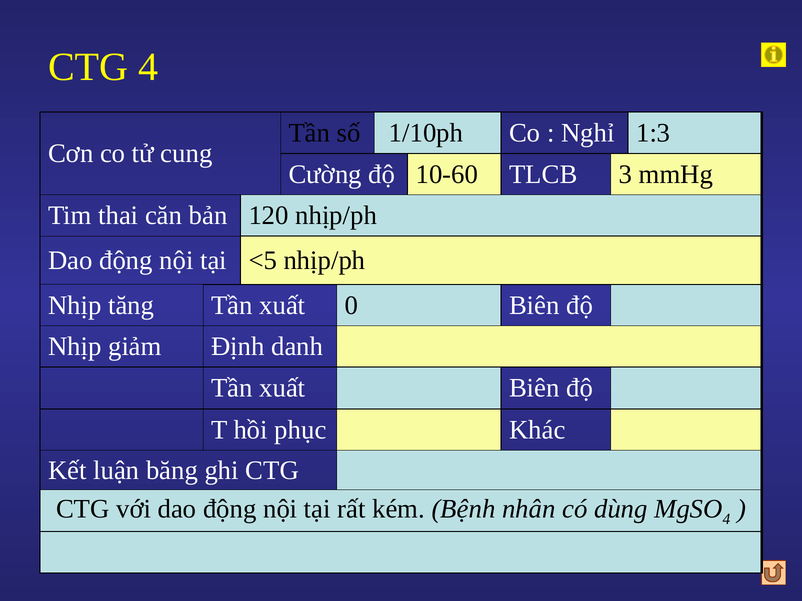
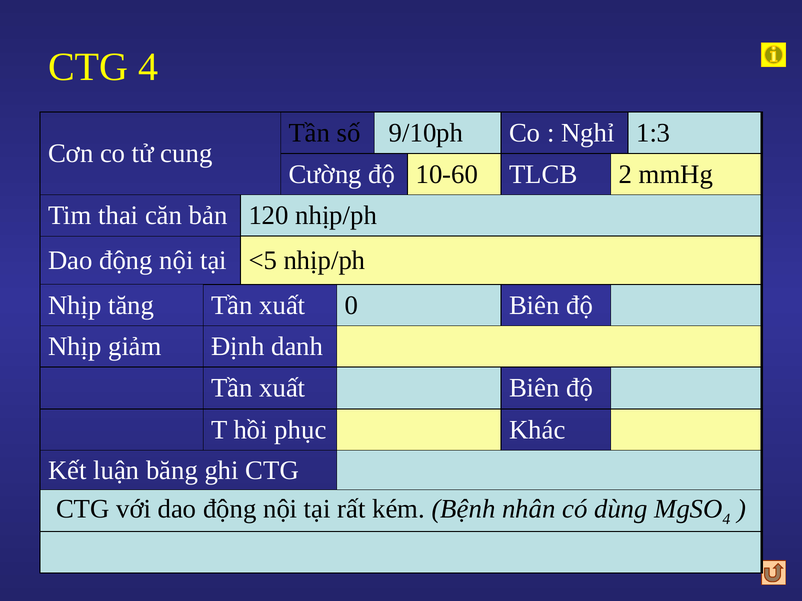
1/10ph: 1/10ph -> 9/10ph
3: 3 -> 2
